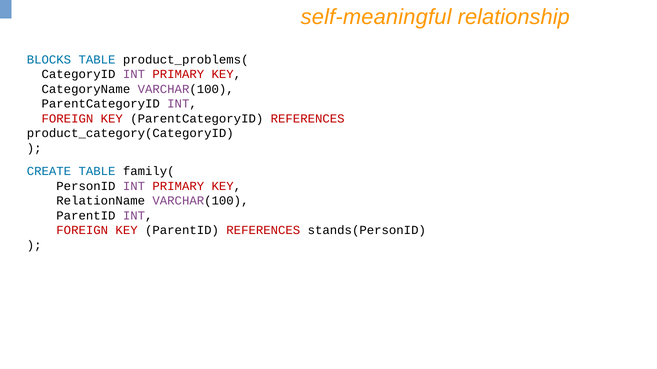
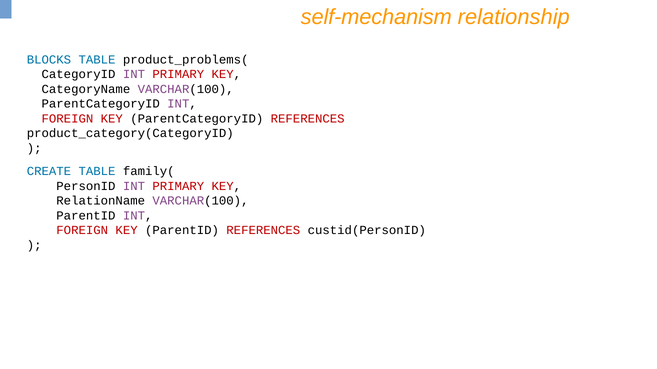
self-meaningful: self-meaningful -> self-mechanism
stands(PersonID: stands(PersonID -> custid(PersonID
